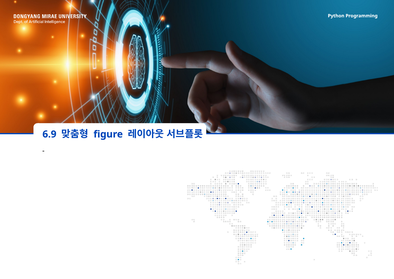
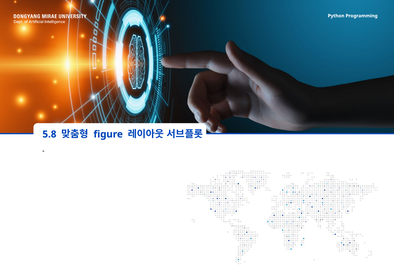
6.9: 6.9 -> 5.8
